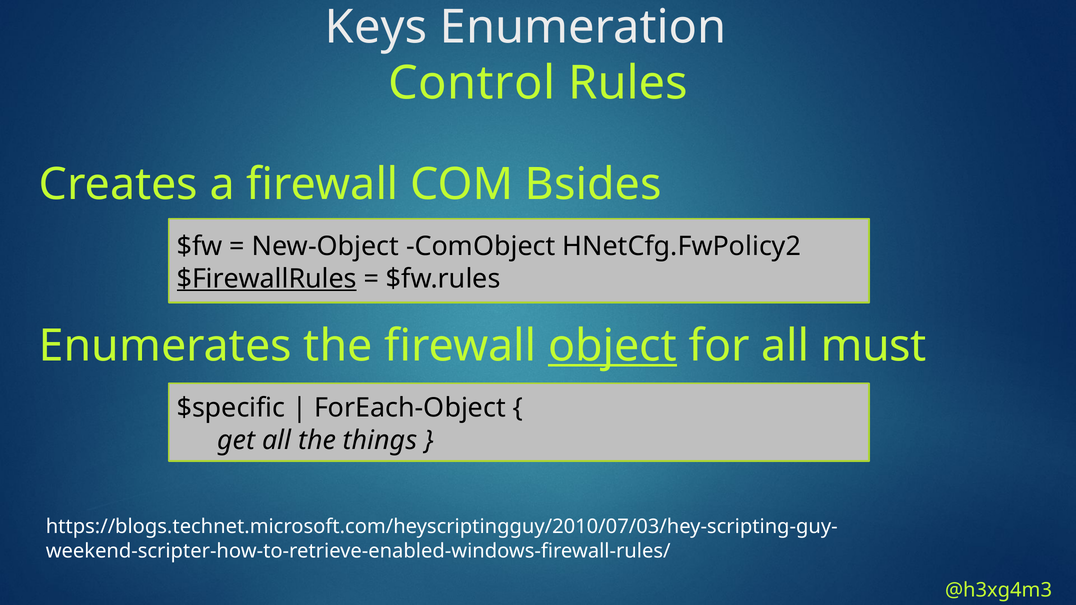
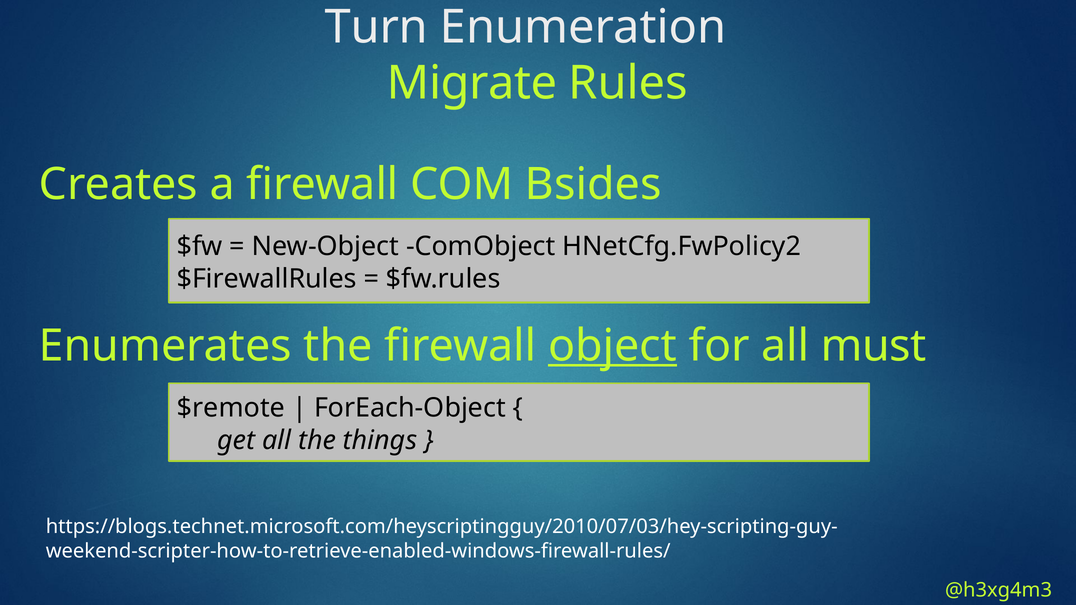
Keys: Keys -> Turn
Control: Control -> Migrate
$FirewallRules underline: present -> none
$specific: $specific -> $remote
